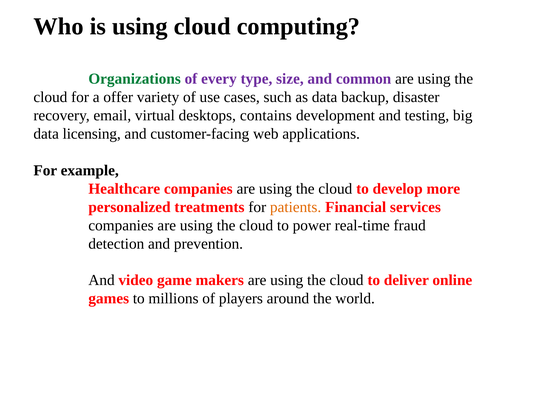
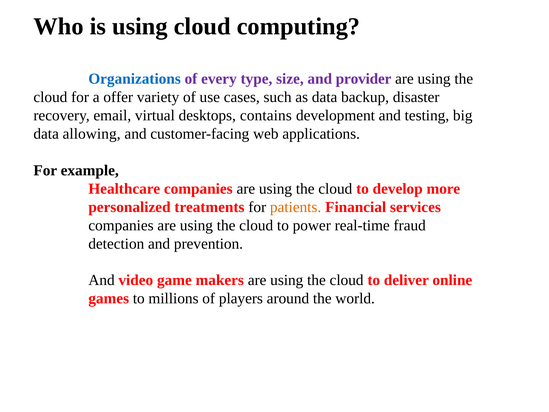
Organizations colour: green -> blue
common: common -> provider
licensing: licensing -> allowing
